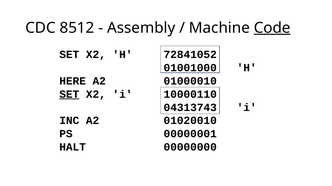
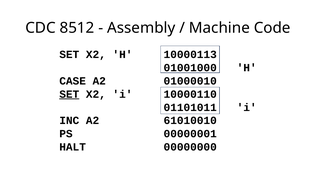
Code underline: present -> none
72841052: 72841052 -> 10000113
HERE: HERE -> CASE
04313743: 04313743 -> 01101011
01020010: 01020010 -> 61010010
